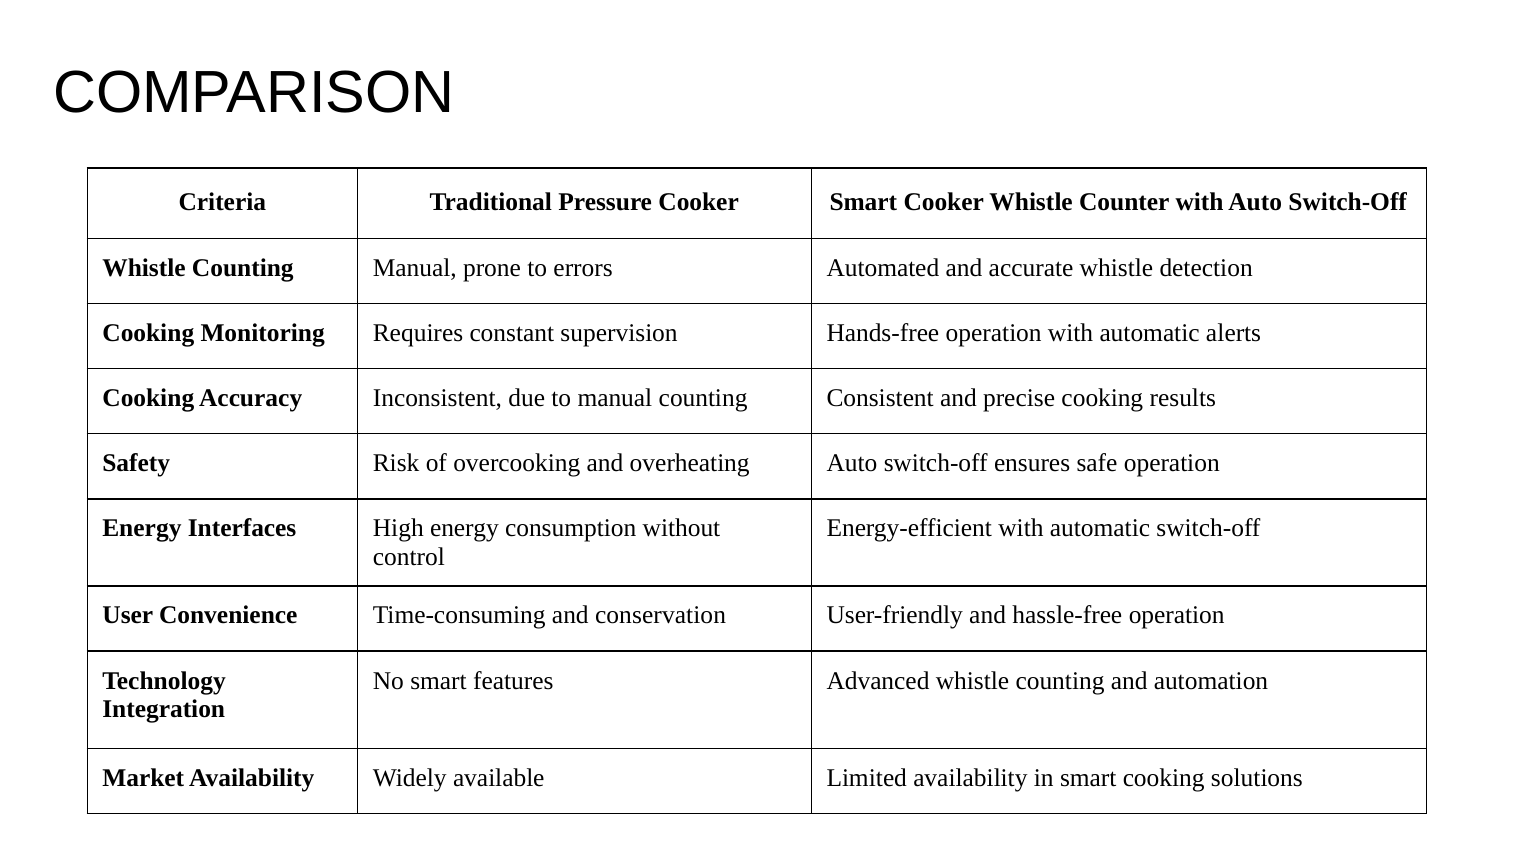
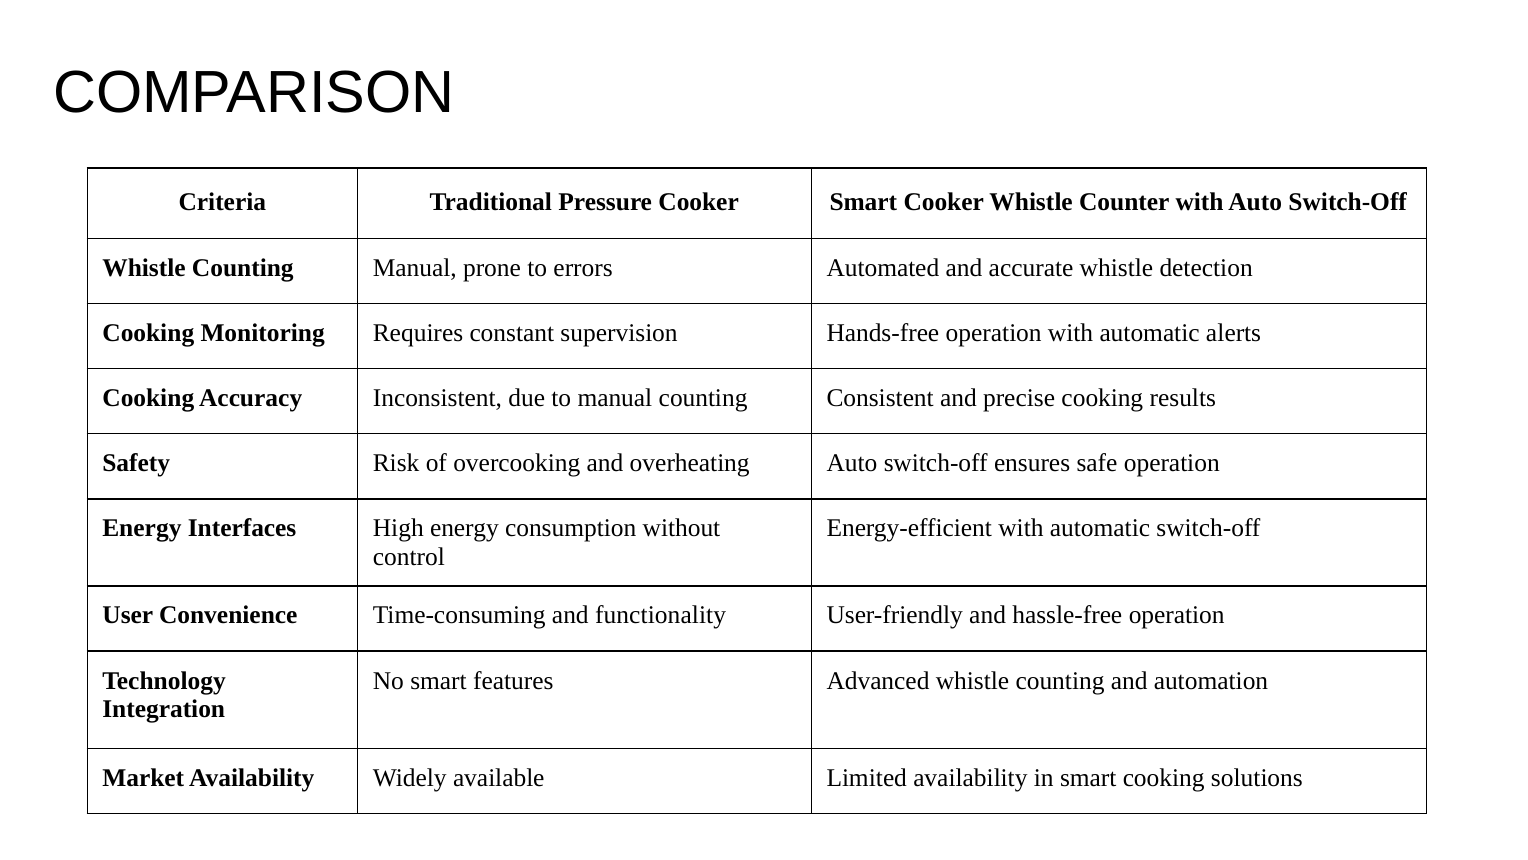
conservation: conservation -> functionality
